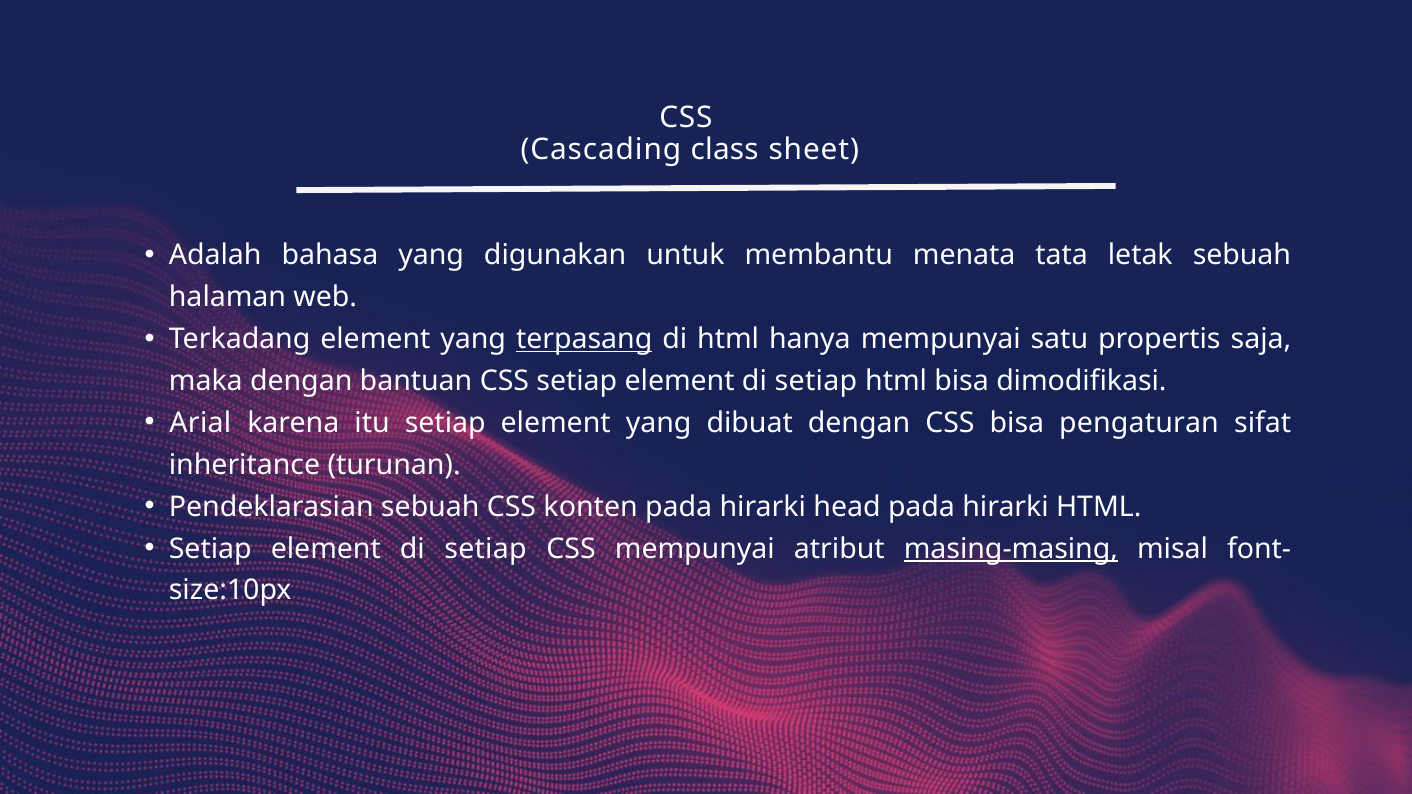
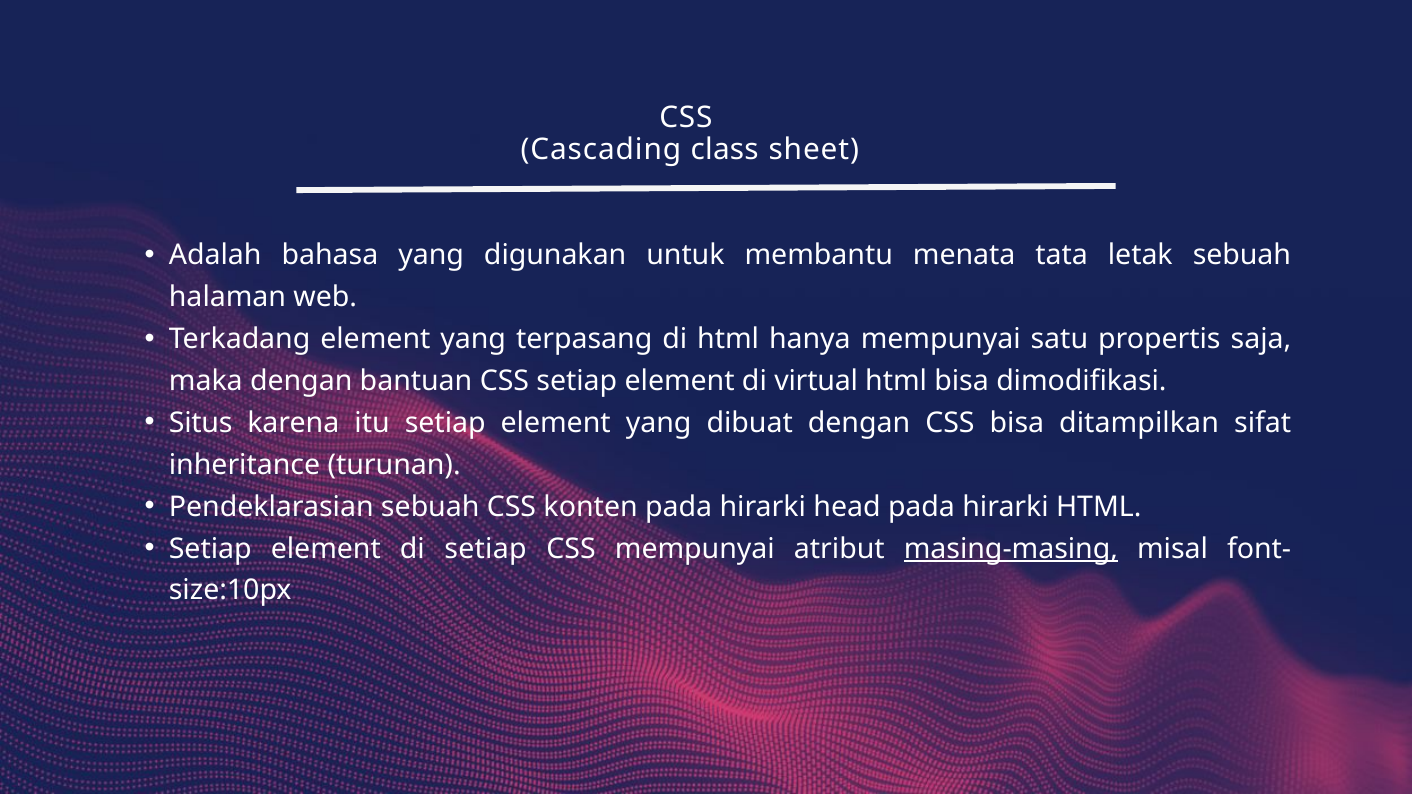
terpasang underline: present -> none
setiap at (816, 381): setiap -> virtual
Arial: Arial -> Situs
pengaturan: pengaturan -> ditampilkan
